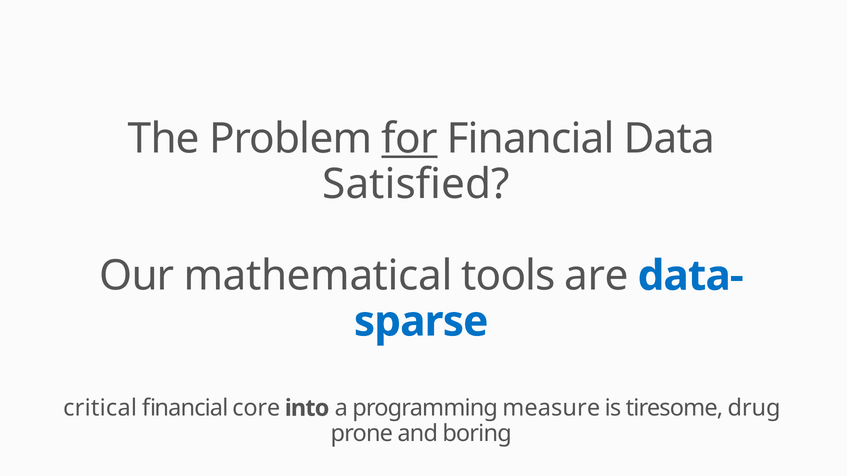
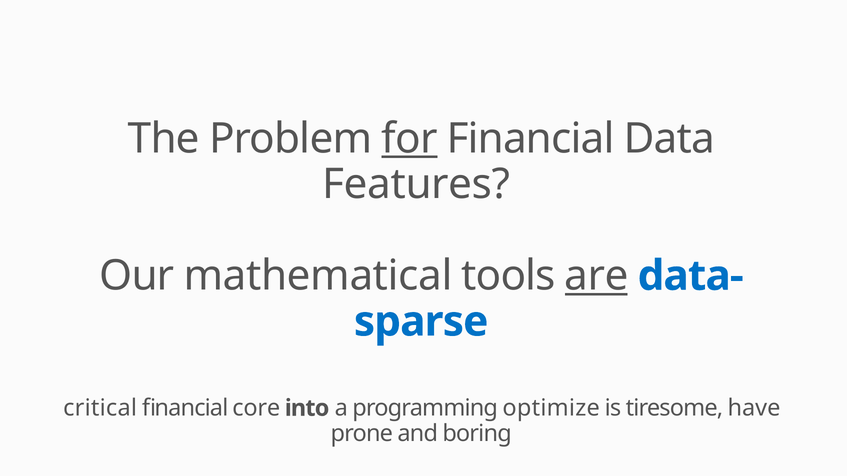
Satisfied: Satisfied -> Features
are underline: none -> present
measure: measure -> optimize
drug: drug -> have
